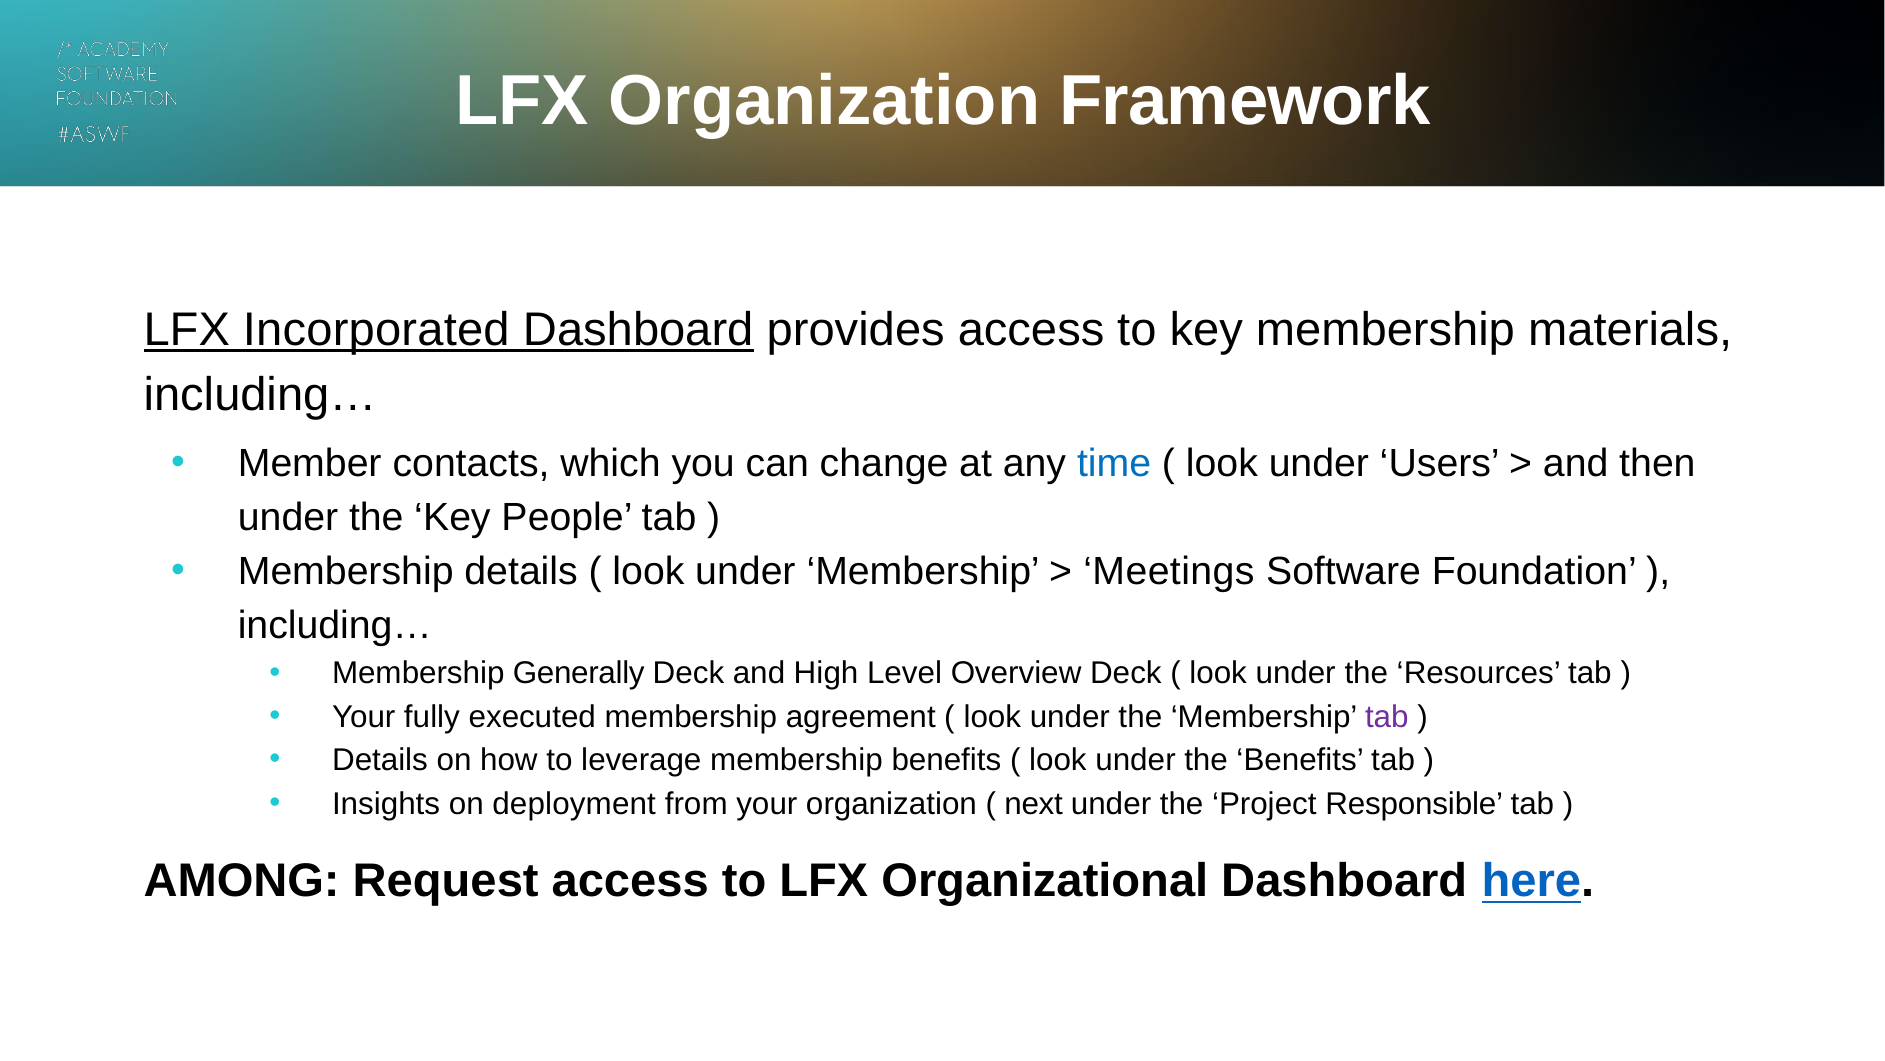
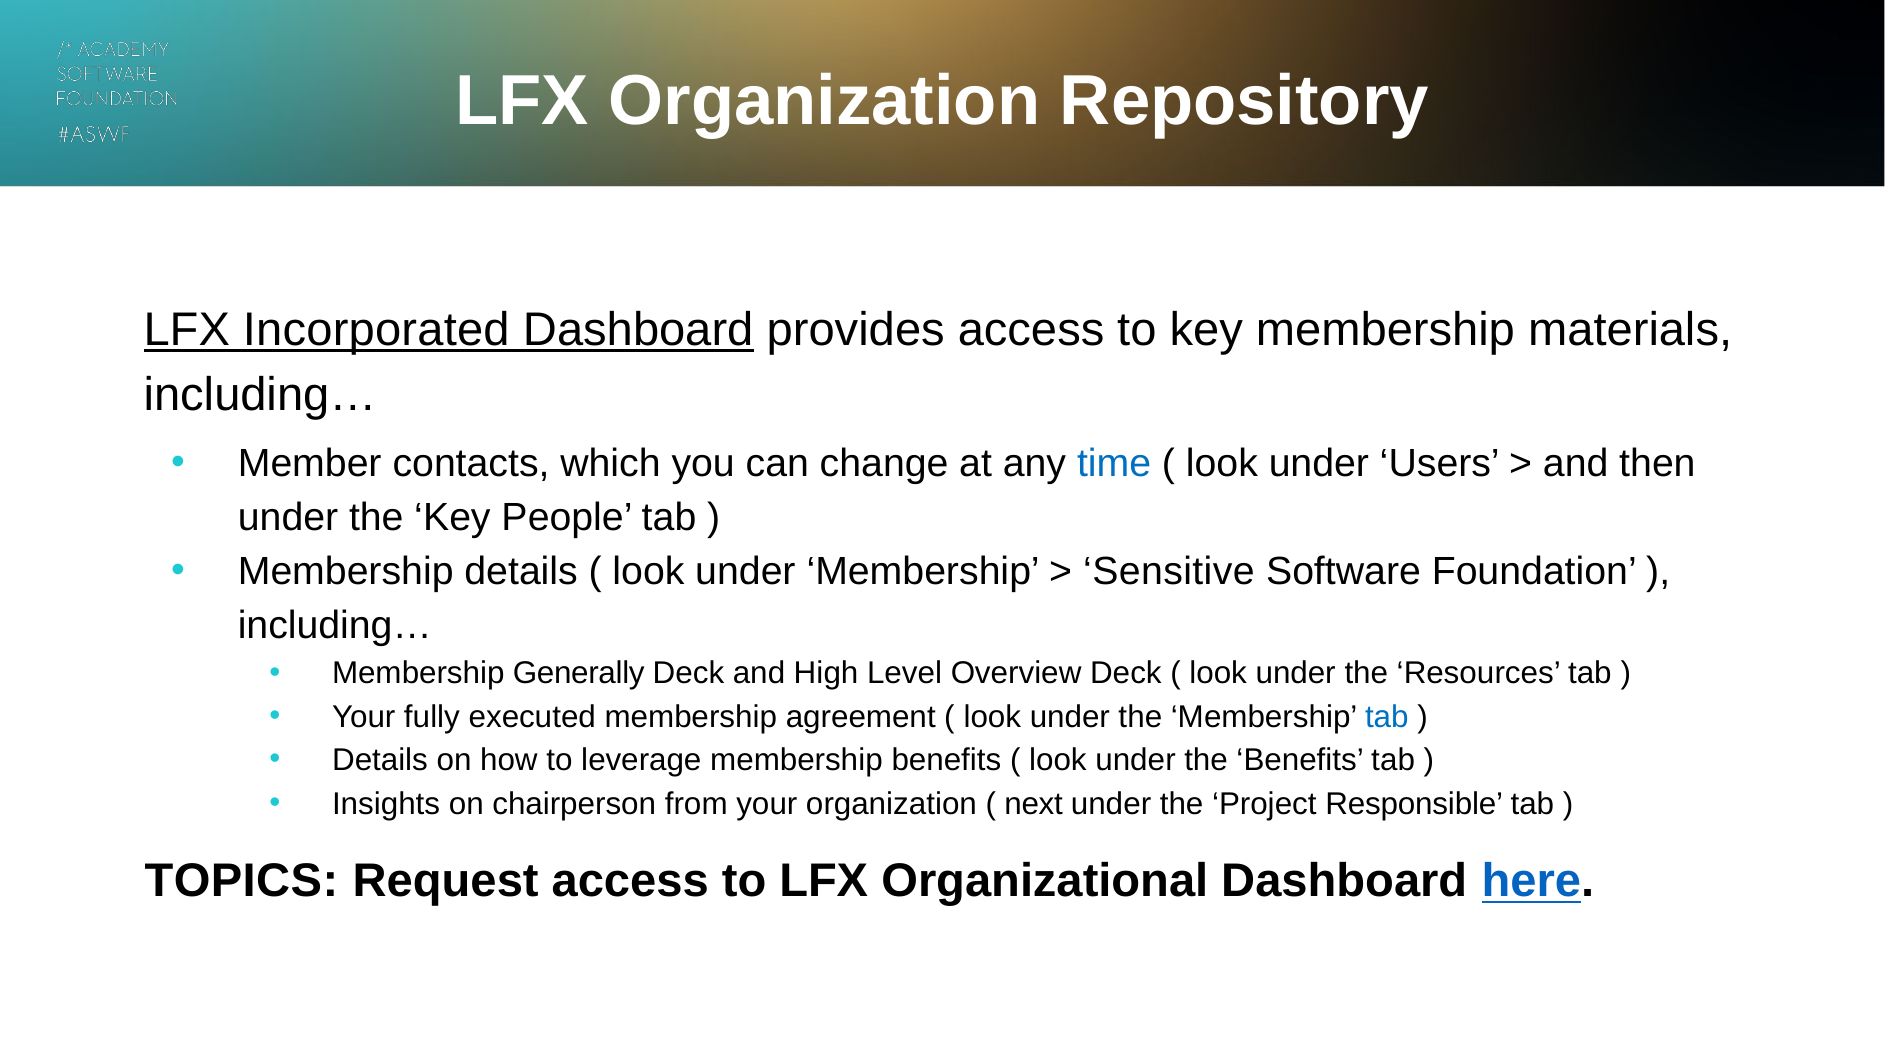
Framework: Framework -> Repository
Meetings: Meetings -> Sensitive
tab at (1387, 716) colour: purple -> blue
deployment: deployment -> chairperson
AMONG: AMONG -> TOPICS
